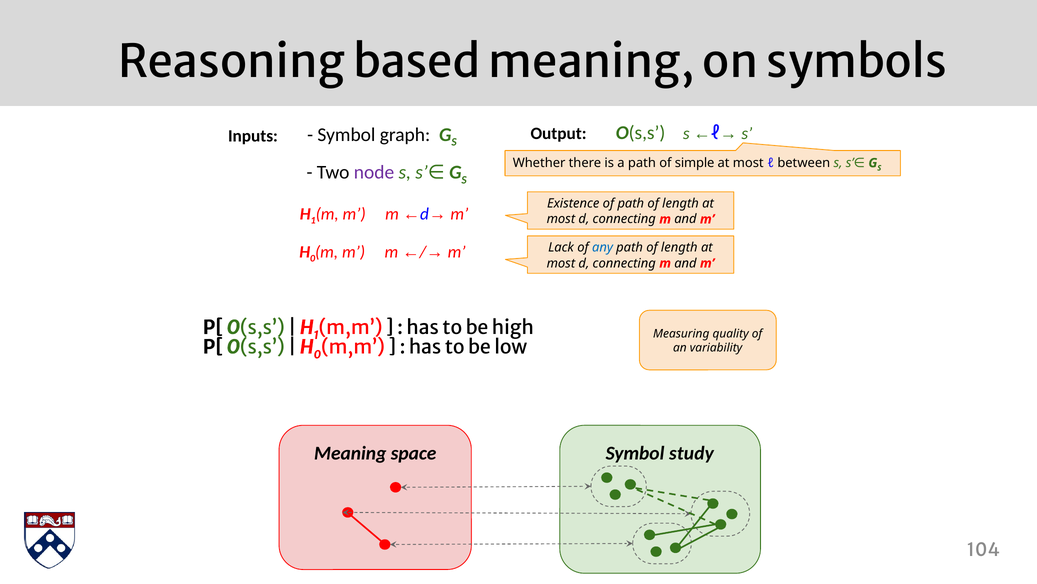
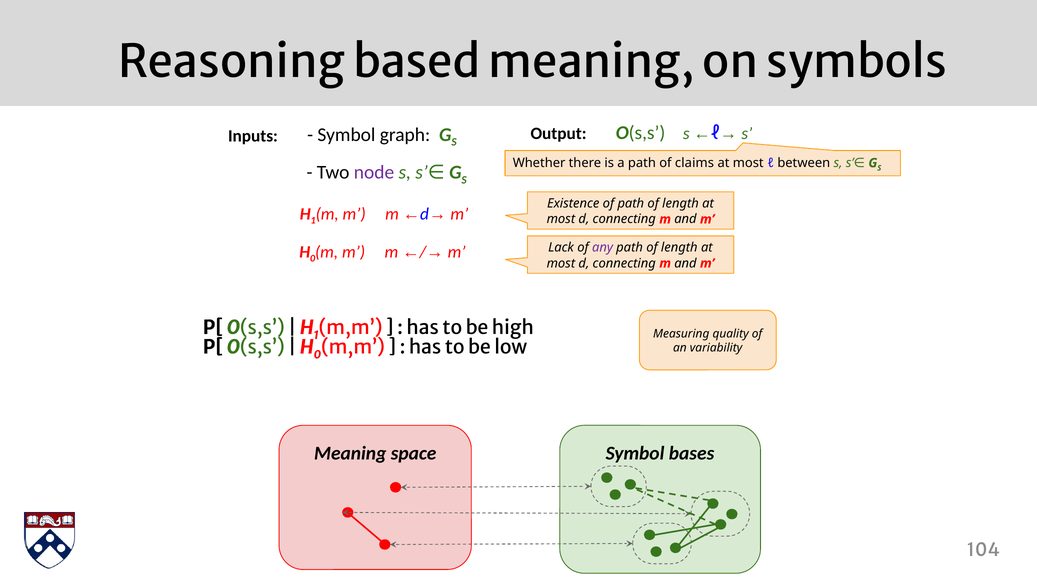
simple: simple -> claims
any colour: blue -> purple
study: study -> bases
